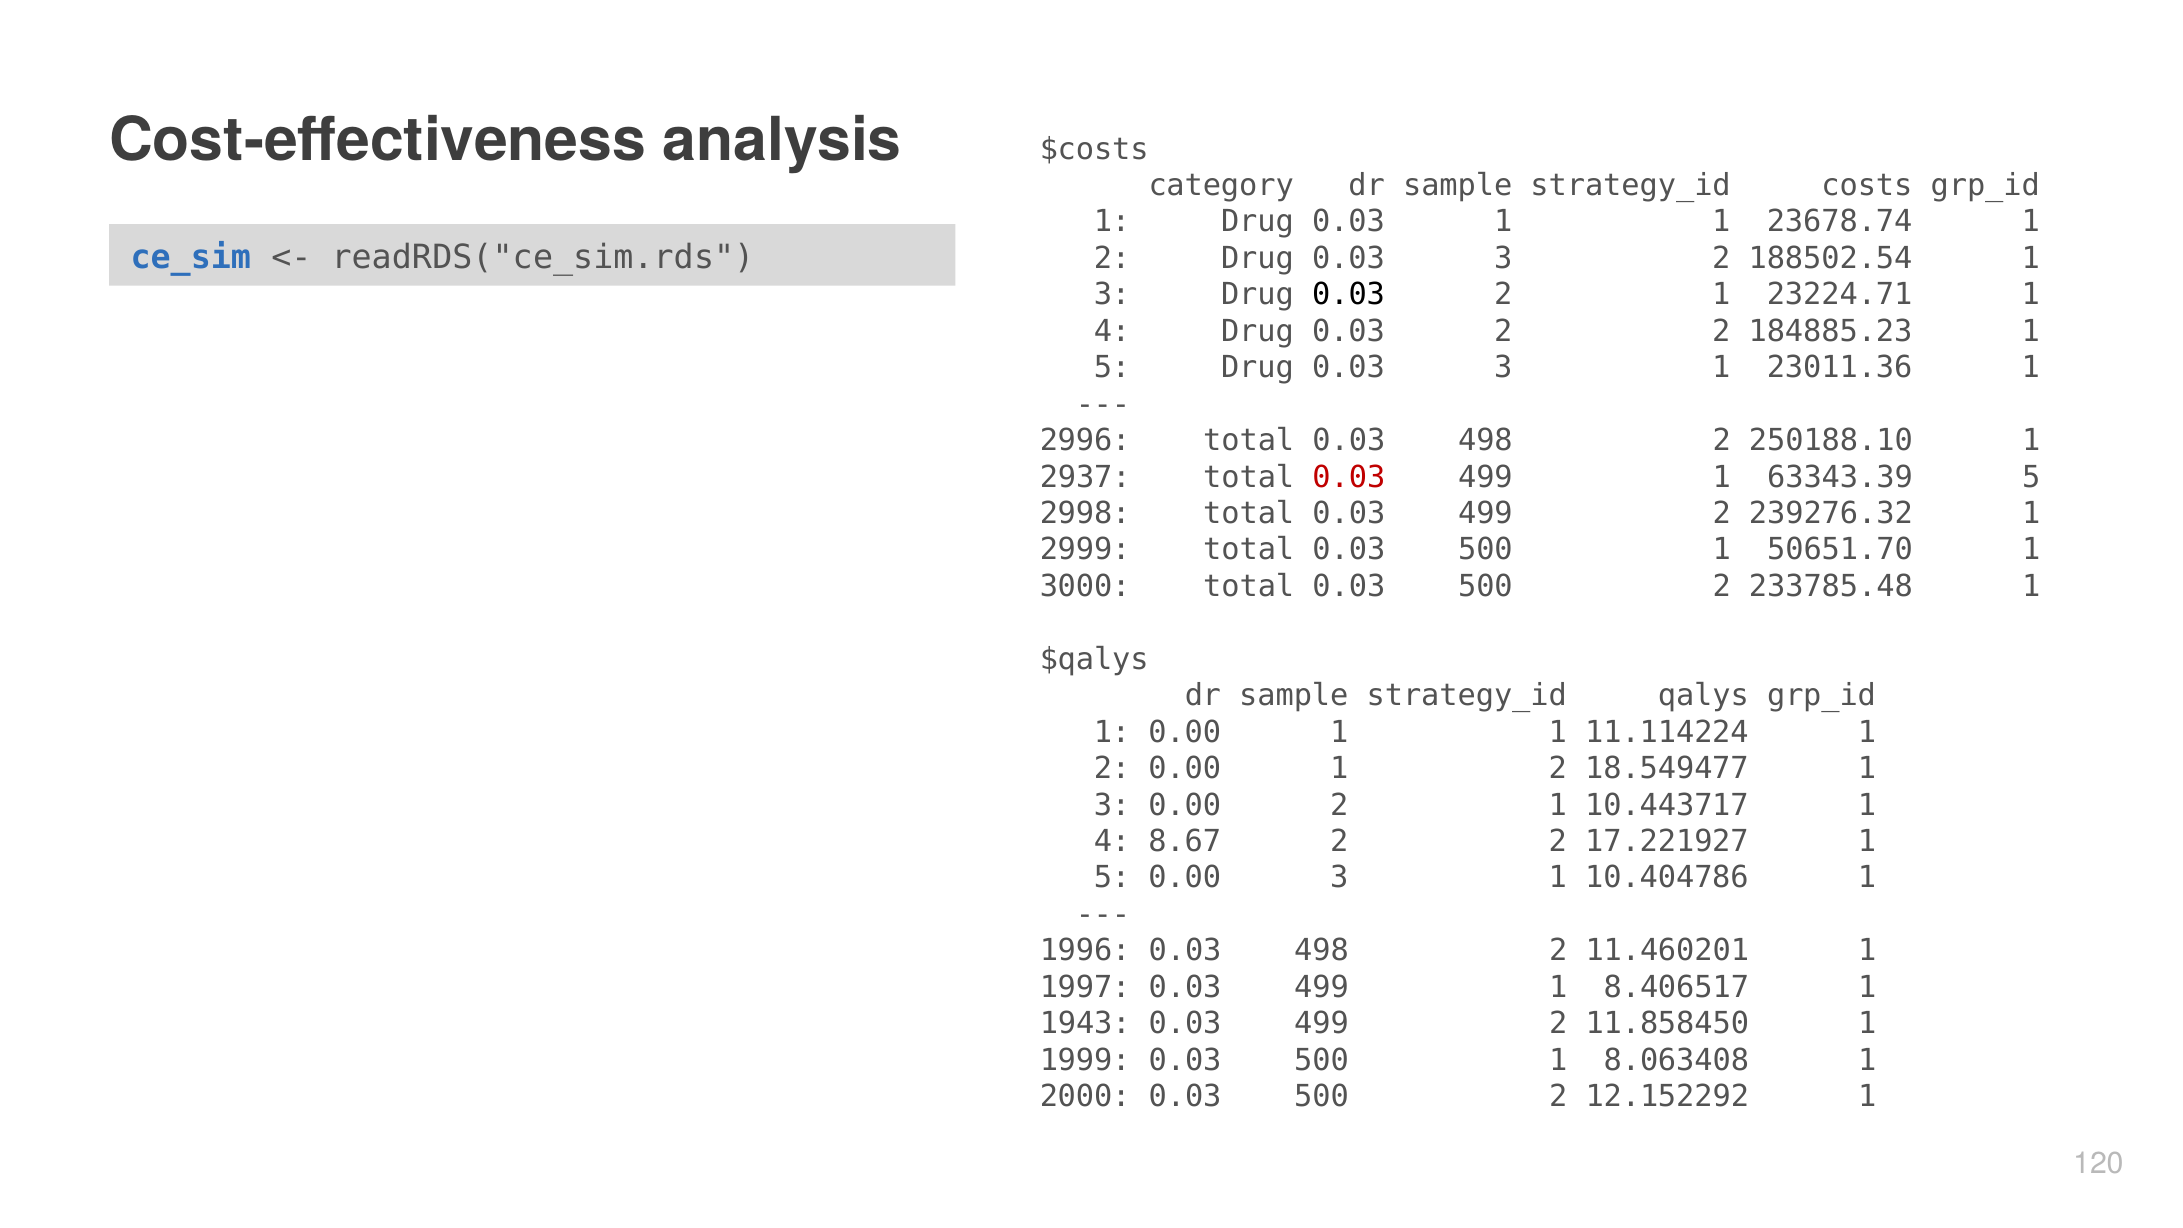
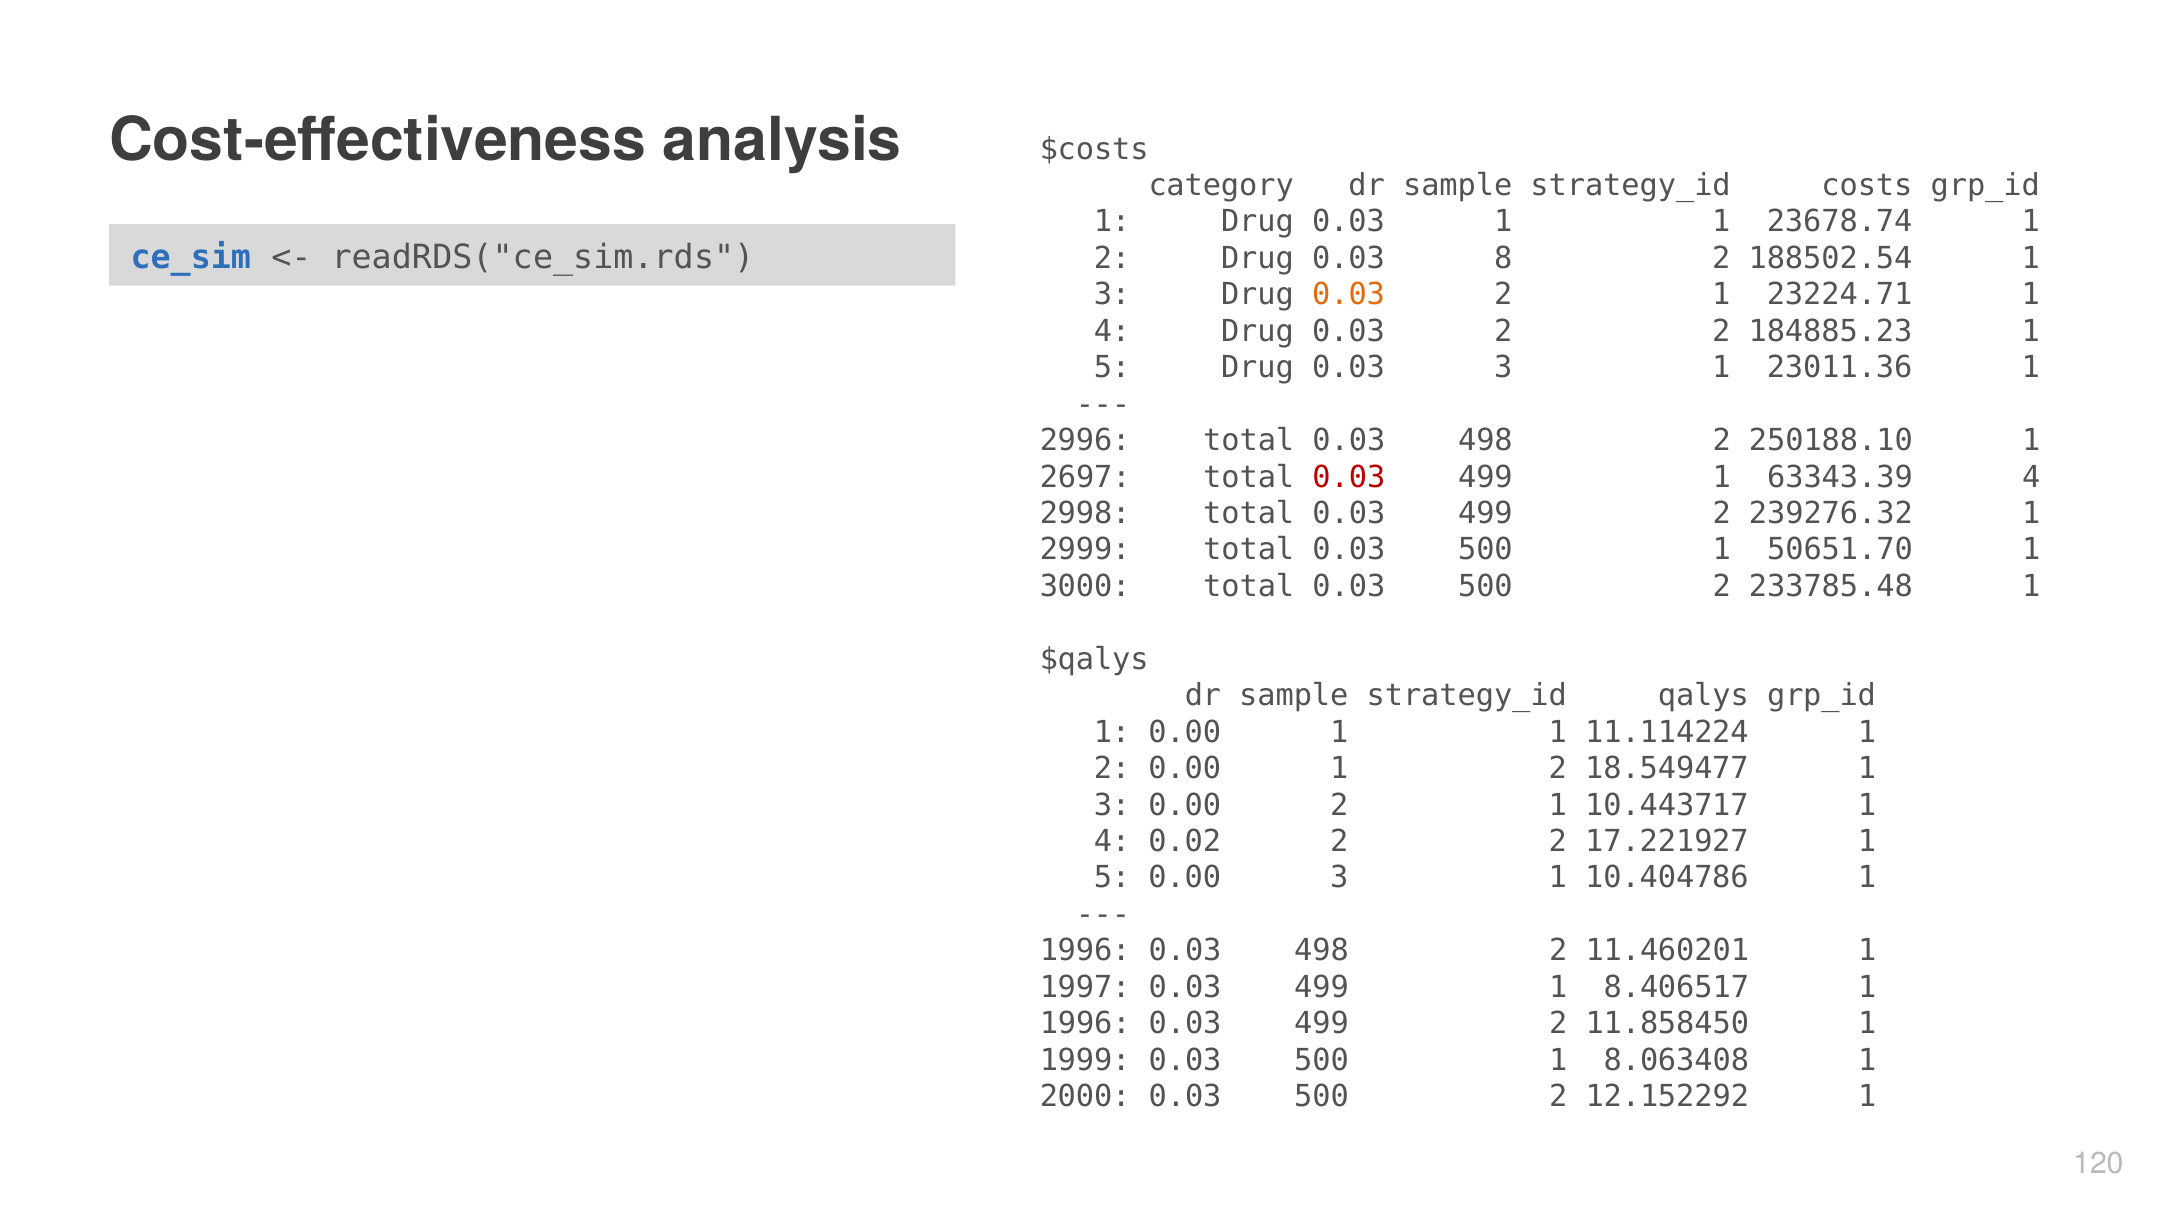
2 Drug 0.03 3: 3 -> 8
0.03 at (1349, 295) colour: black -> orange
2937: 2937 -> 2697
63343.39 5: 5 -> 4
8.67: 8.67 -> 0.02
1943 at (1085, 1024): 1943 -> 1996
